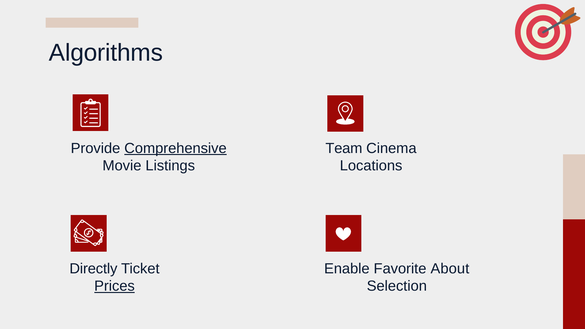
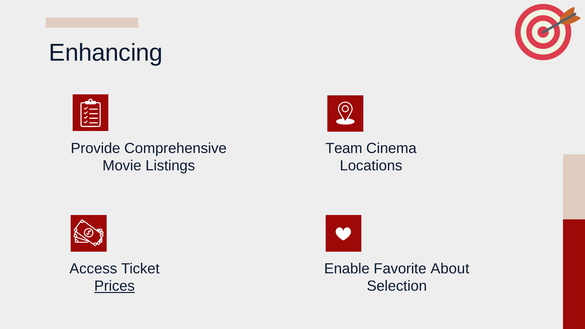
Algorithms: Algorithms -> Enhancing
Comprehensive underline: present -> none
Directly: Directly -> Access
